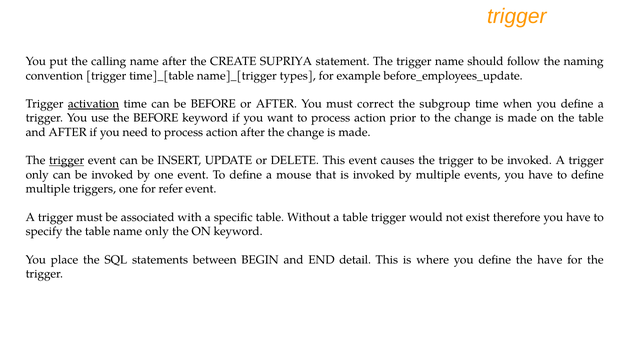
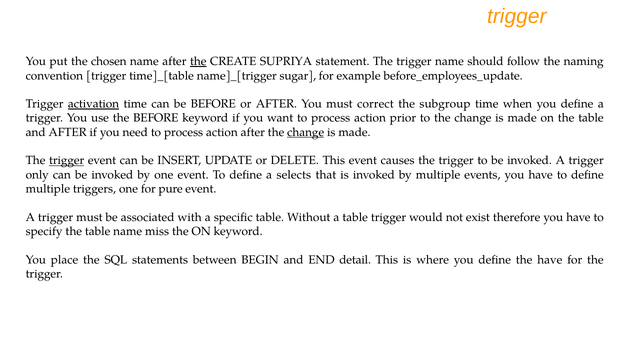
calling: calling -> chosen
the at (198, 62) underline: none -> present
types: types -> sugar
change at (306, 132) underline: none -> present
mouse: mouse -> selects
refer: refer -> pure
name only: only -> miss
